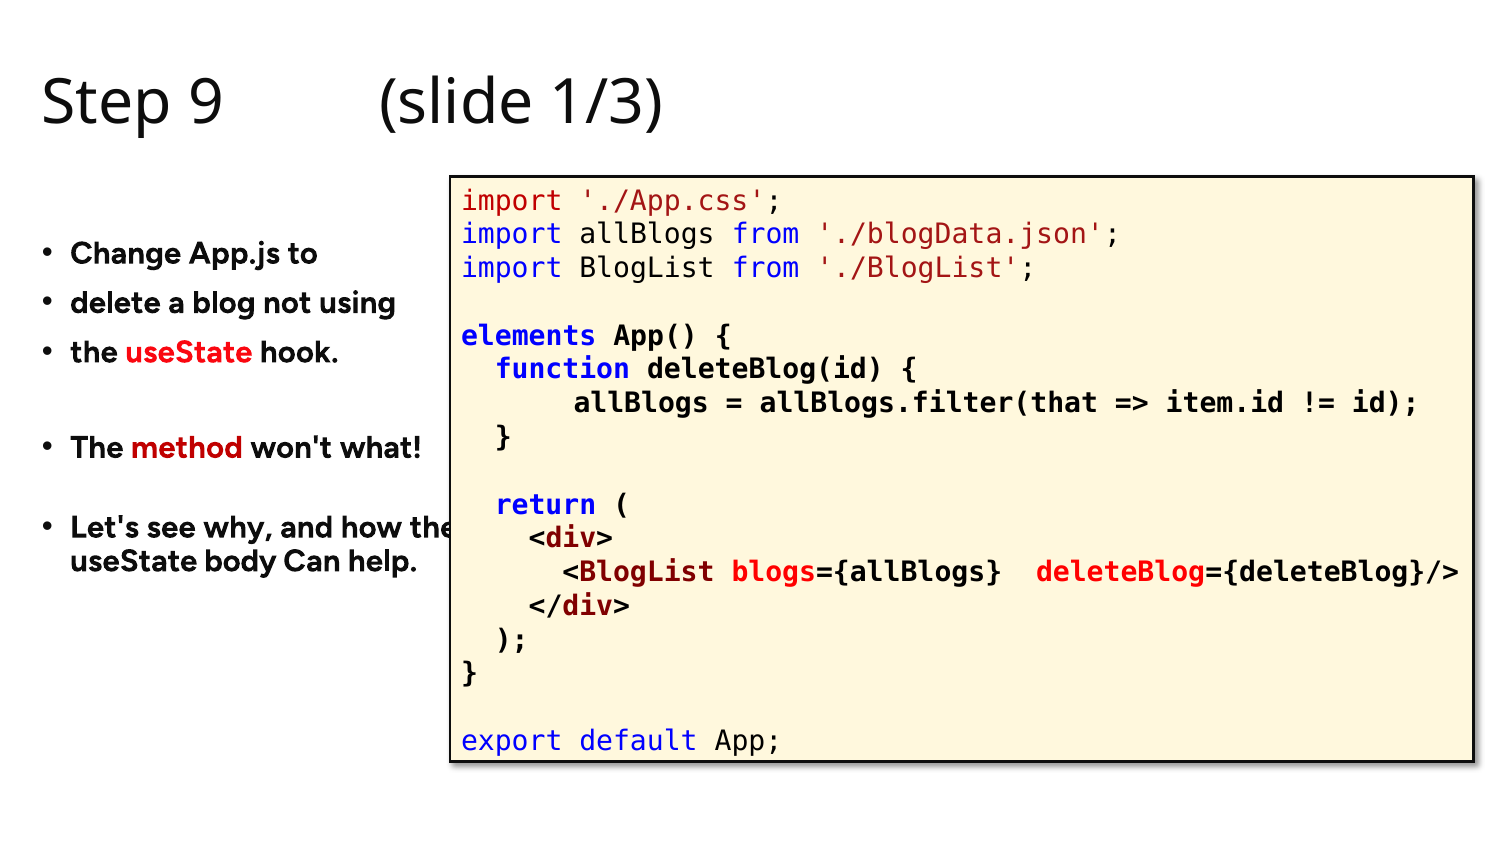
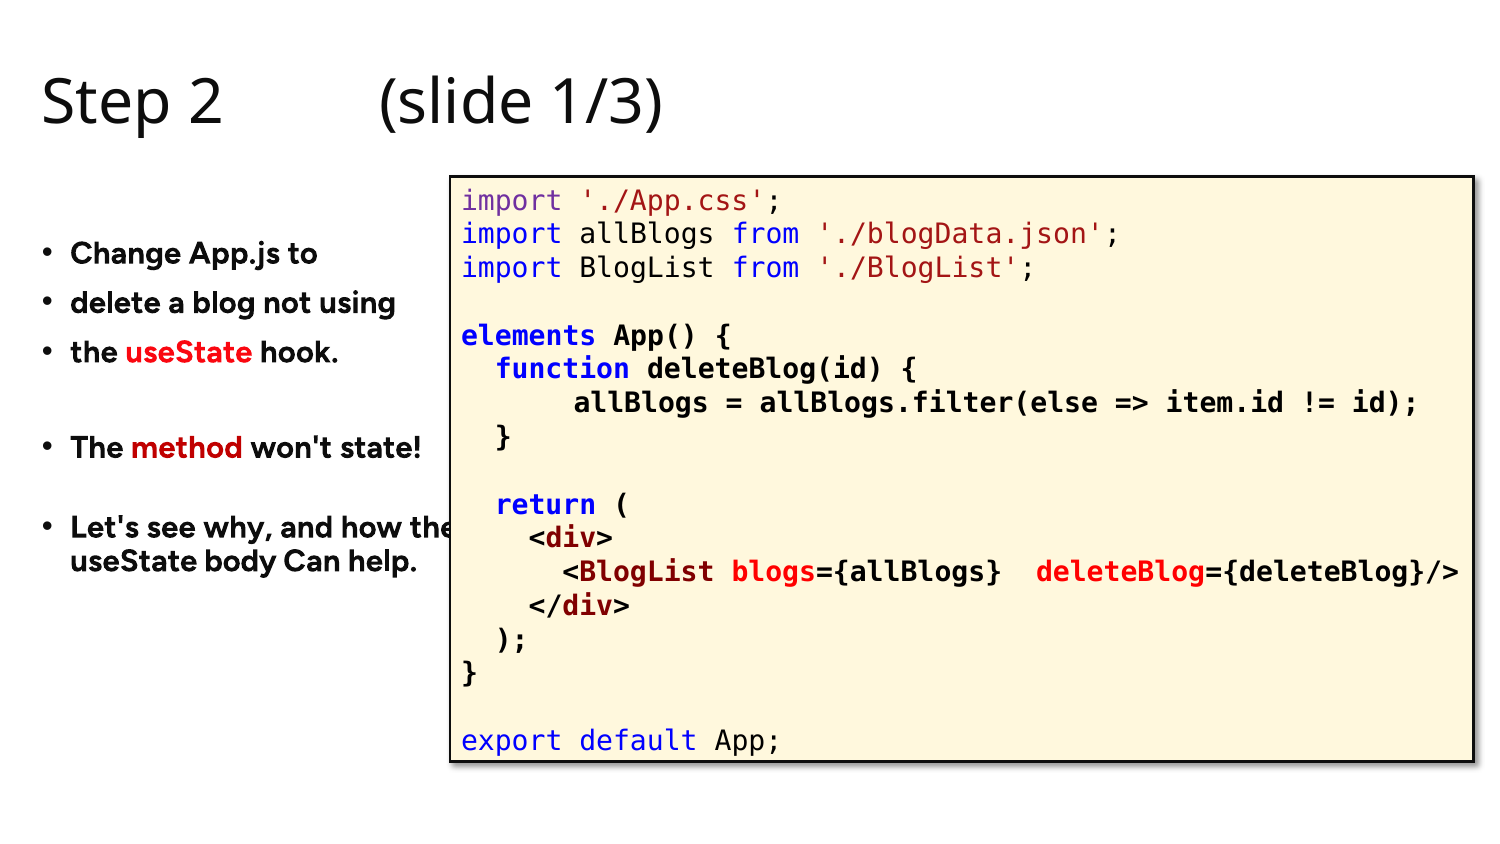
9: 9 -> 2
import at (512, 201) colour: red -> purple
allBlogs.filter(that: allBlogs.filter(that -> allBlogs.filter(else
what: what -> state
